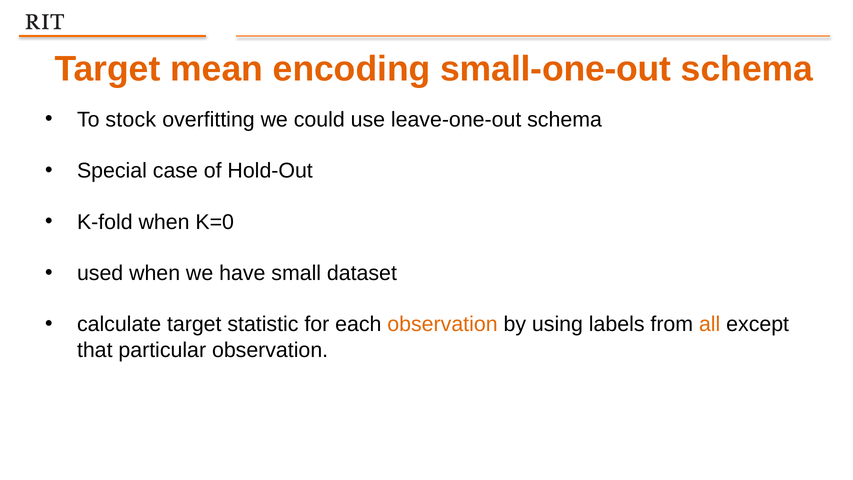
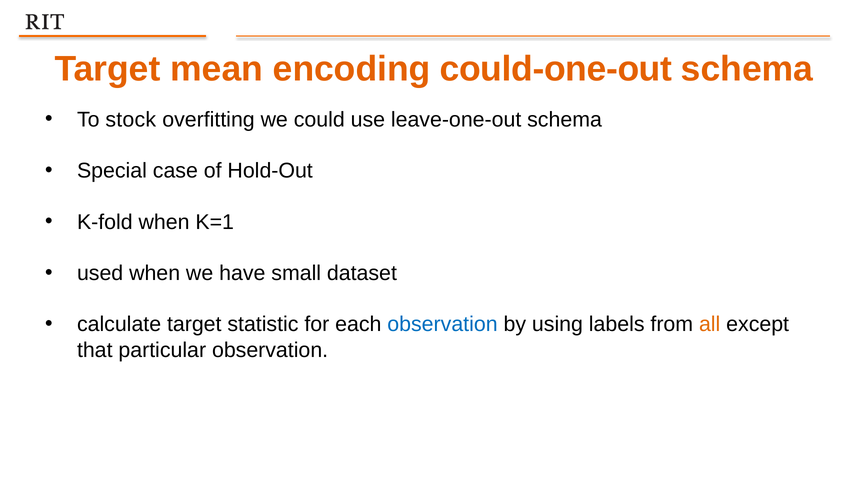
small-one-out: small-one-out -> could-one-out
K=0: K=0 -> K=1
observation at (442, 324) colour: orange -> blue
